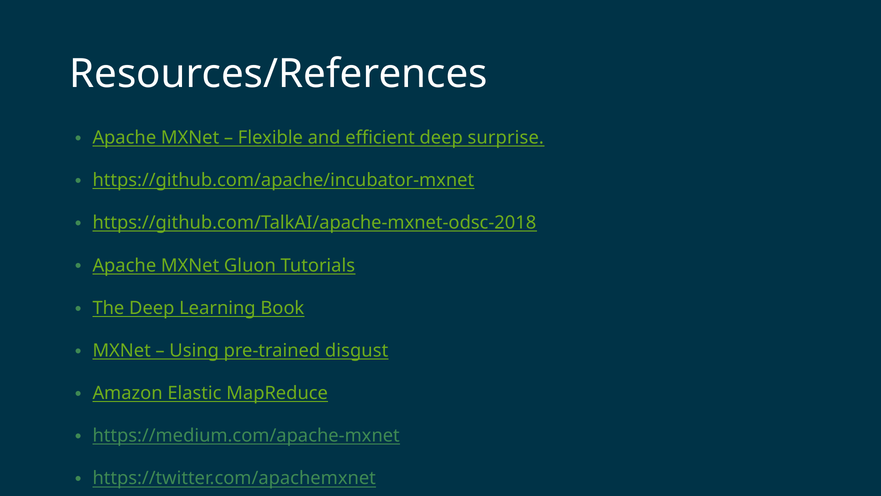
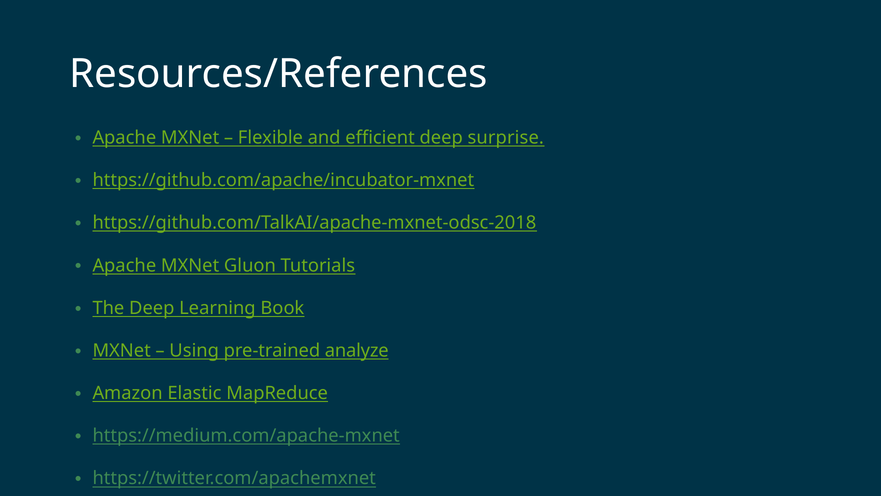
disgust: disgust -> analyze
